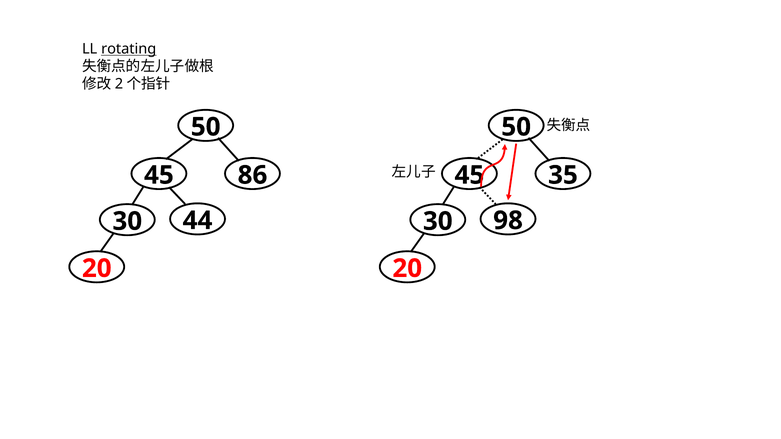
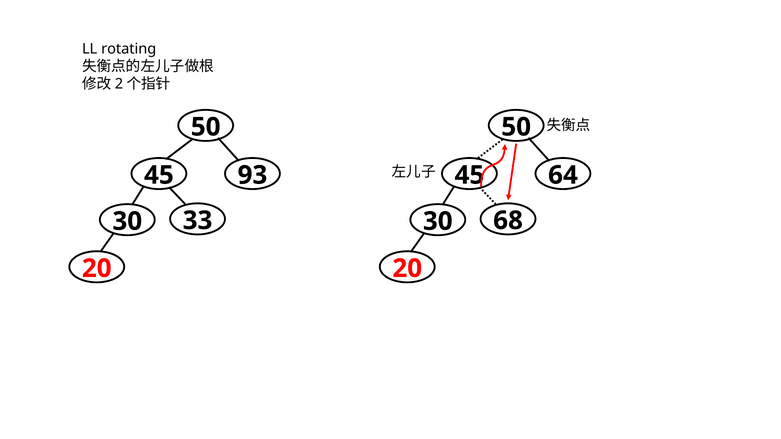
rotating underline: present -> none
86: 86 -> 93
35: 35 -> 64
44: 44 -> 33
98: 98 -> 68
